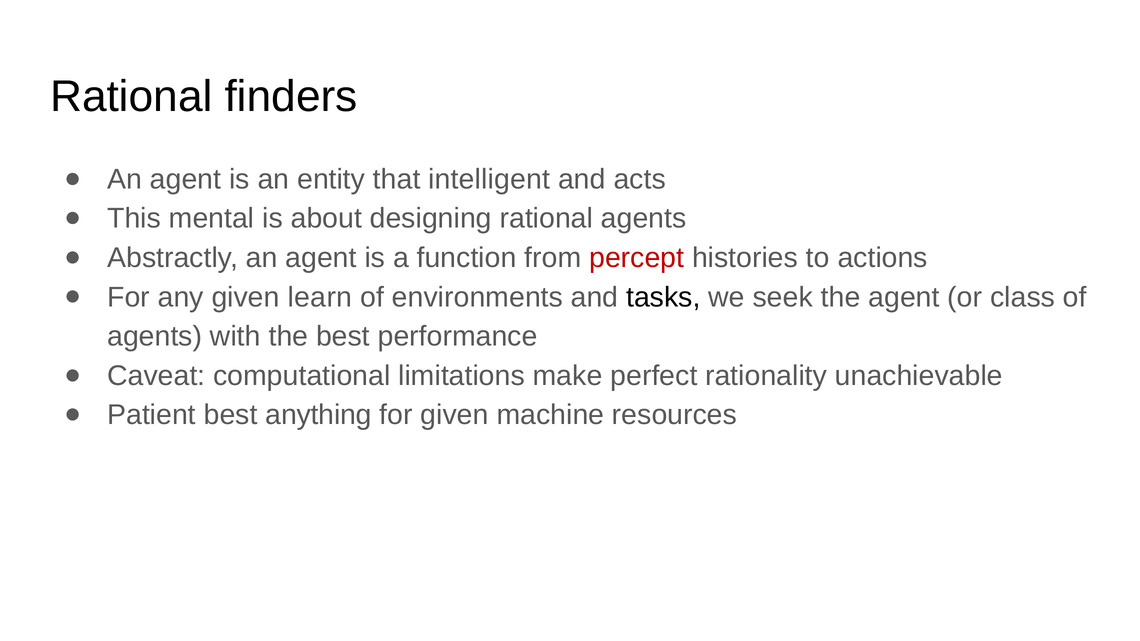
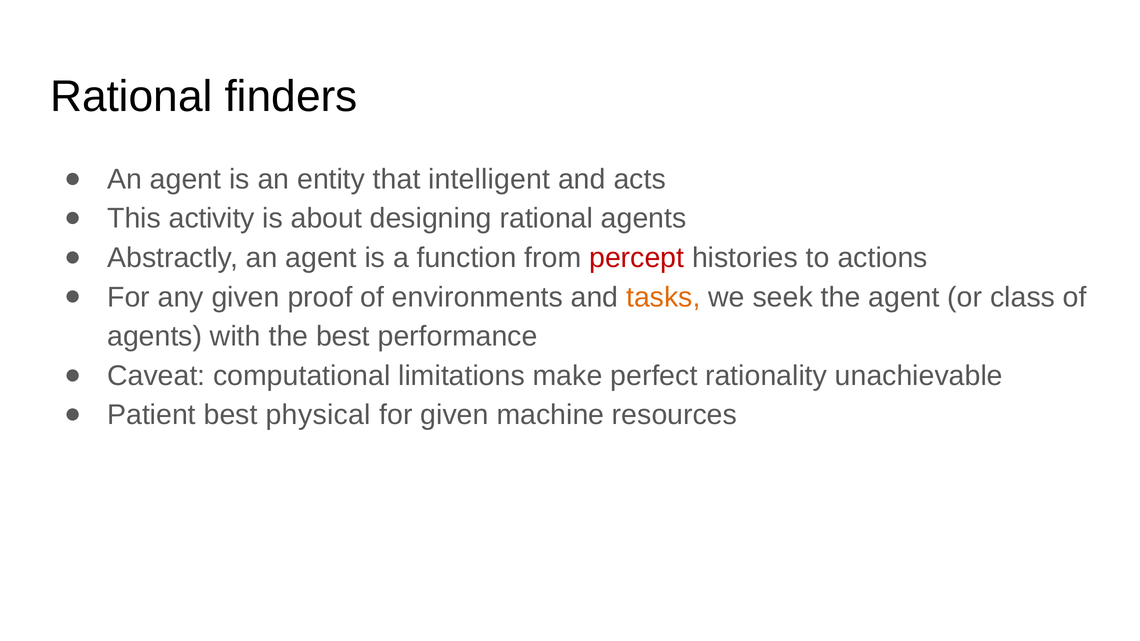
mental: mental -> activity
learn: learn -> proof
tasks colour: black -> orange
anything: anything -> physical
